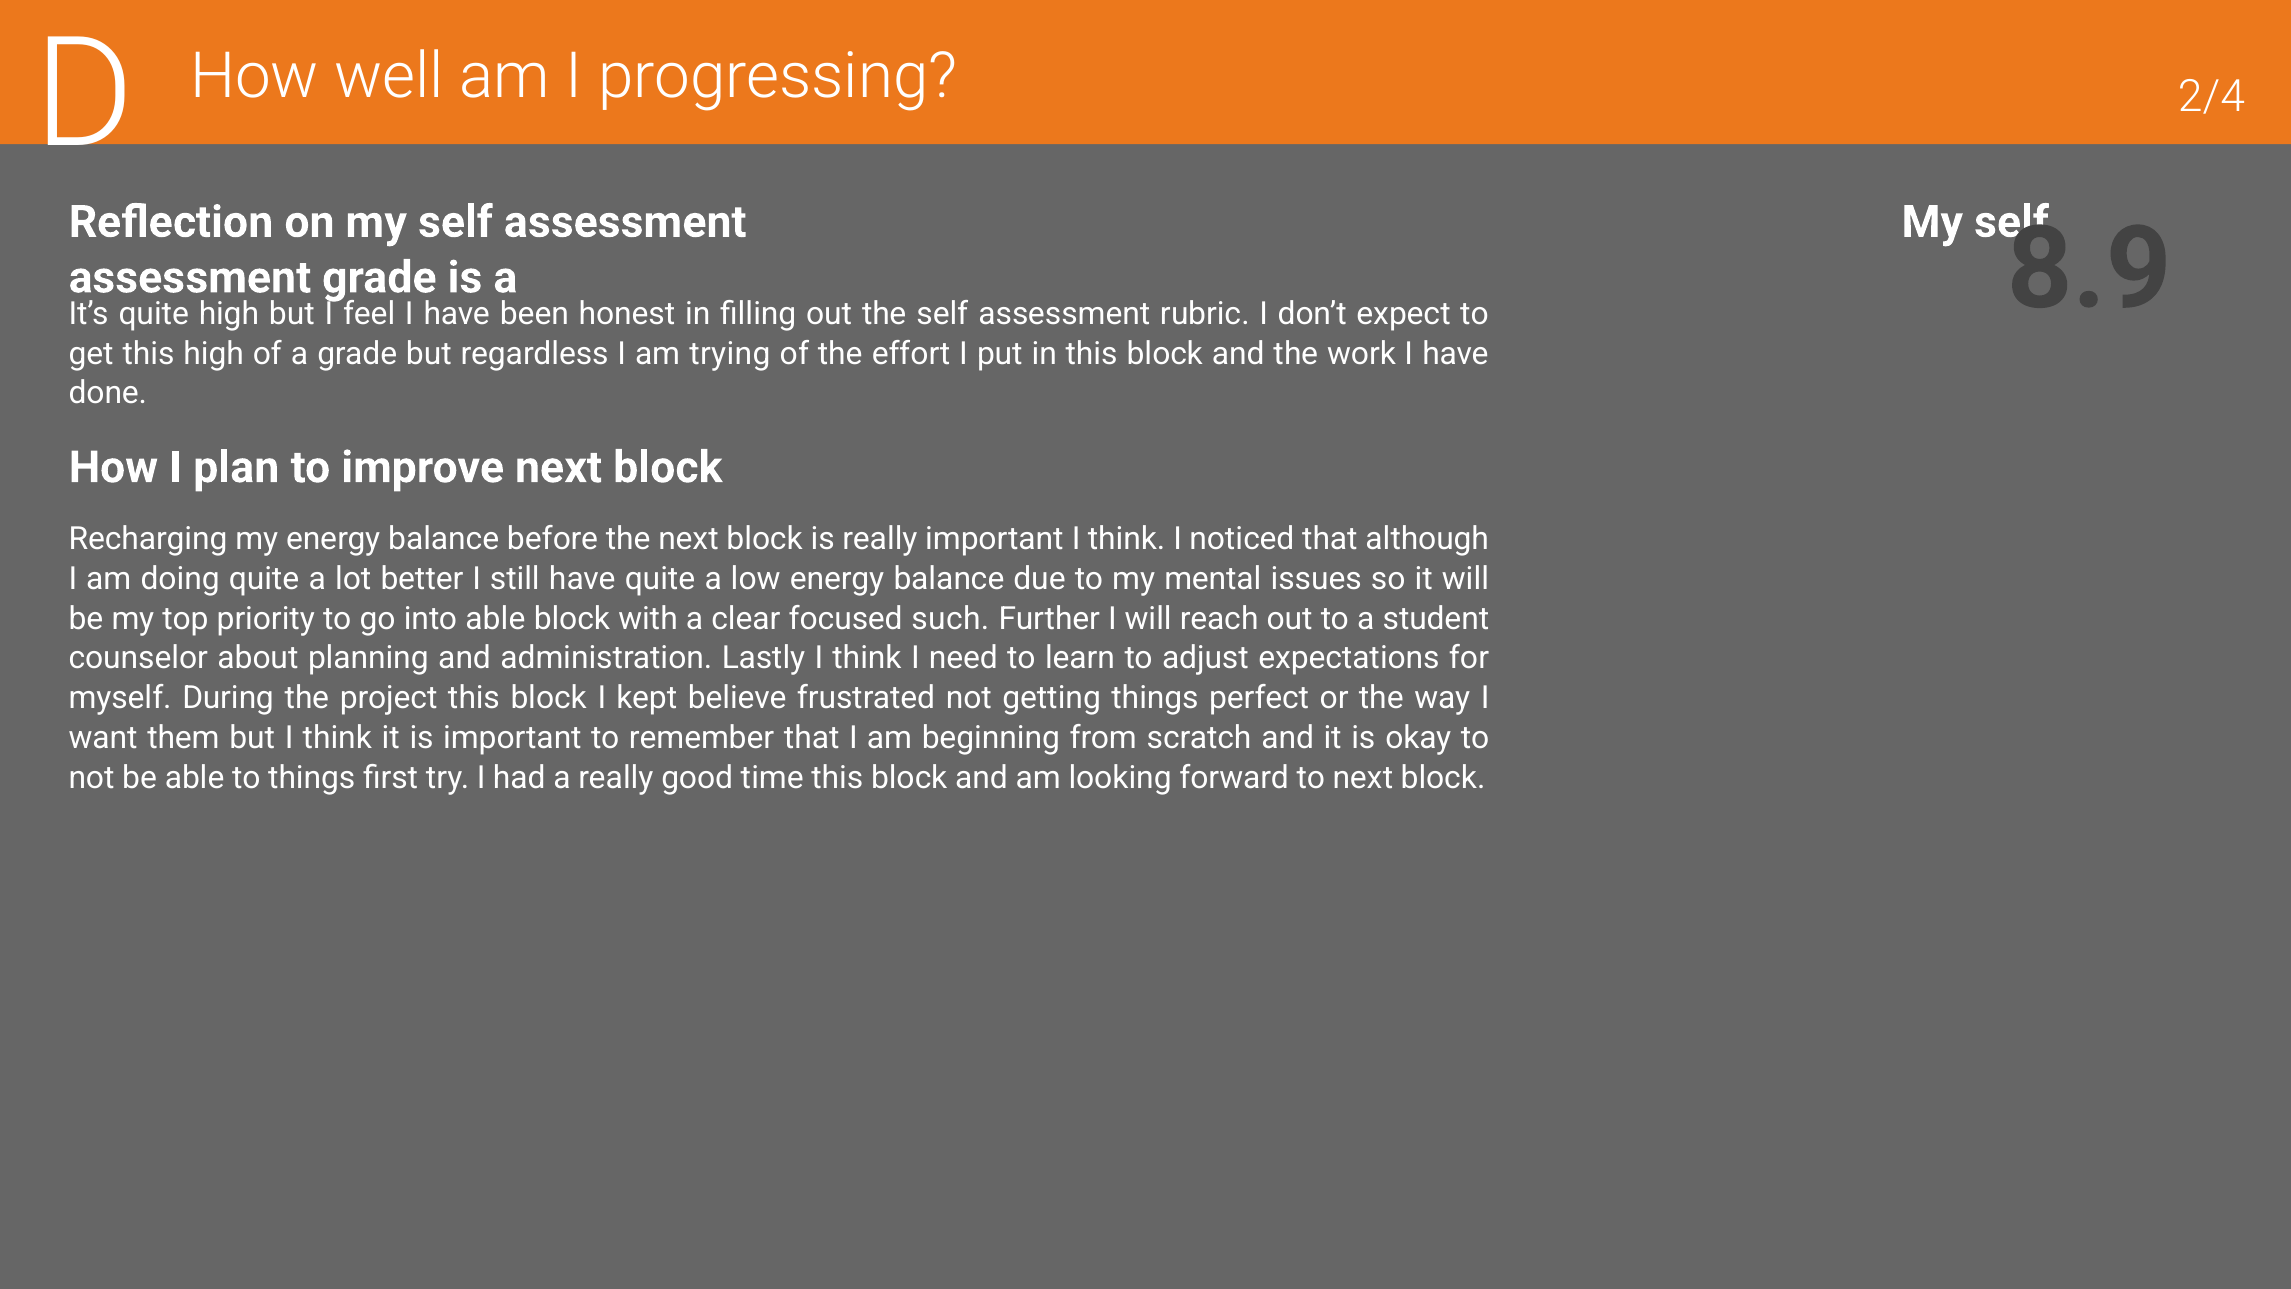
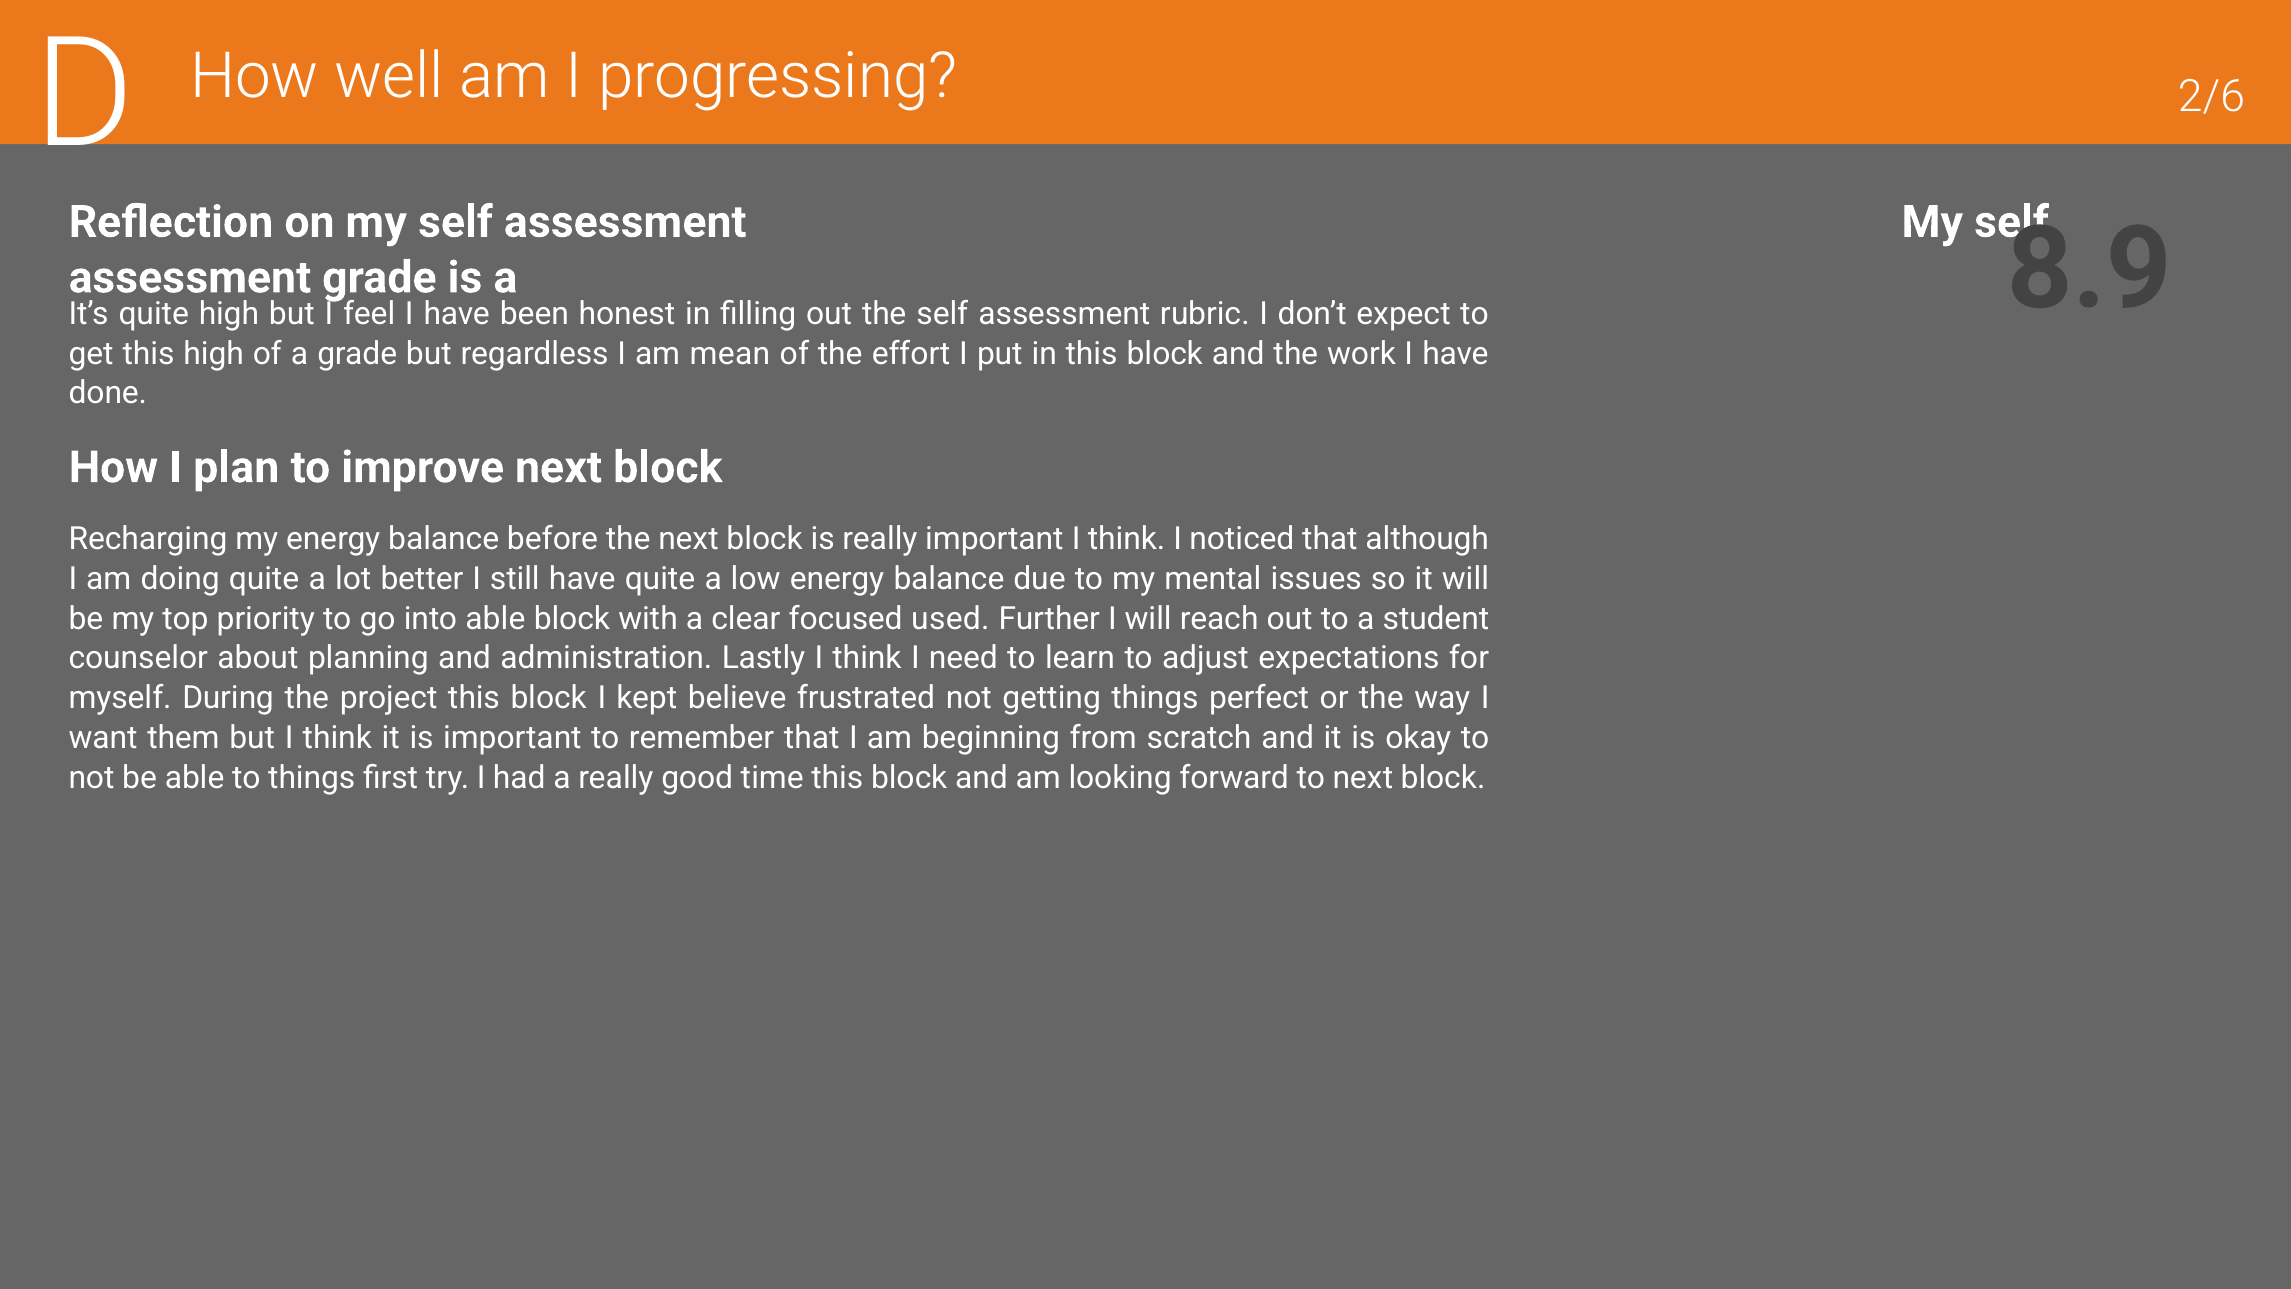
2/4: 2/4 -> 2/6
trying: trying -> mean
such: such -> used
